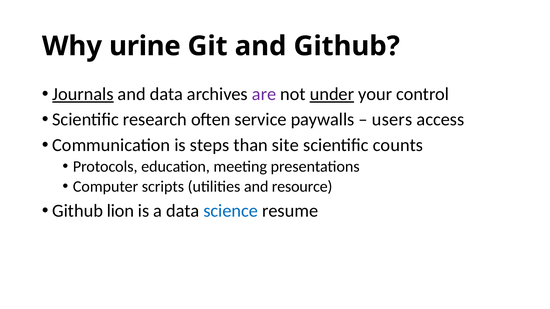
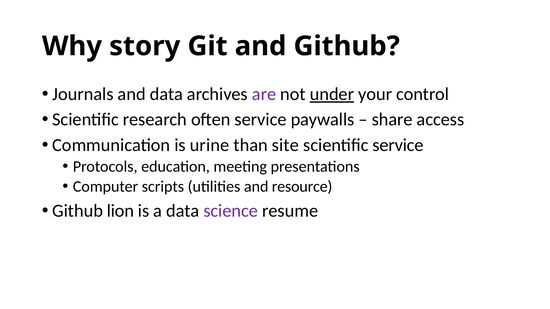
urine: urine -> story
Journals underline: present -> none
users: users -> share
steps: steps -> urine
scientific counts: counts -> service
science colour: blue -> purple
